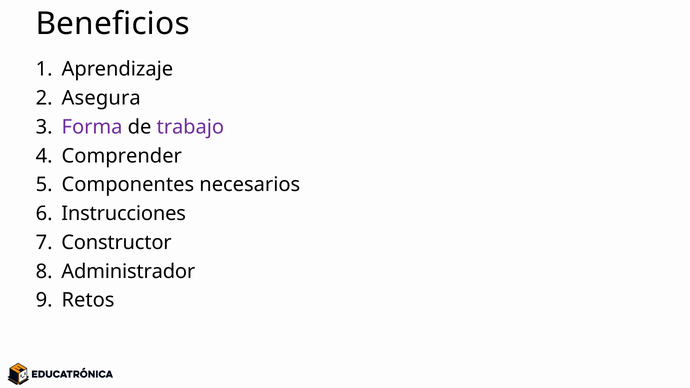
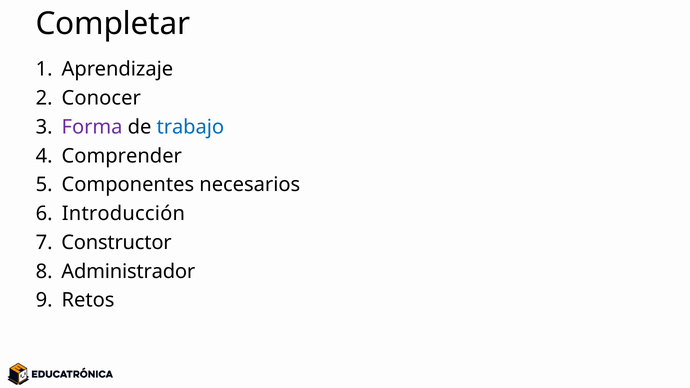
Beneficios: Beneficios -> Completar
Asegura: Asegura -> Conocer
trabajo colour: purple -> blue
Instrucciones: Instrucciones -> Introducción
